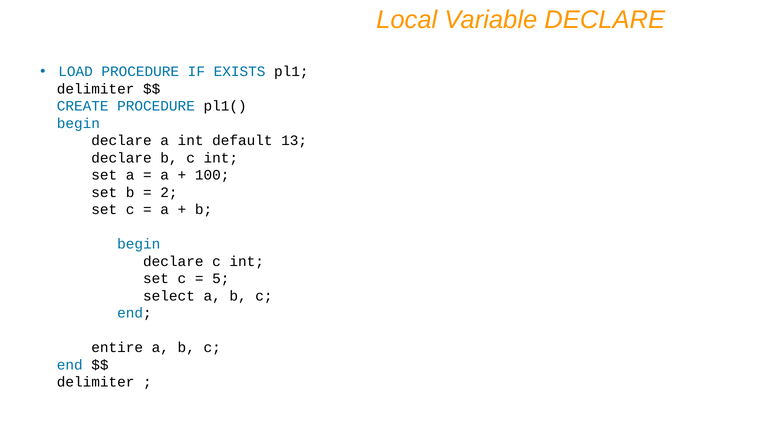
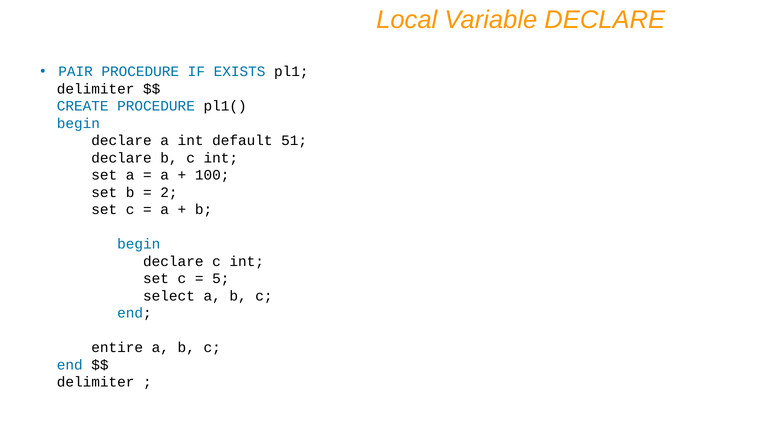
LOAD: LOAD -> PAIR
13: 13 -> 51
